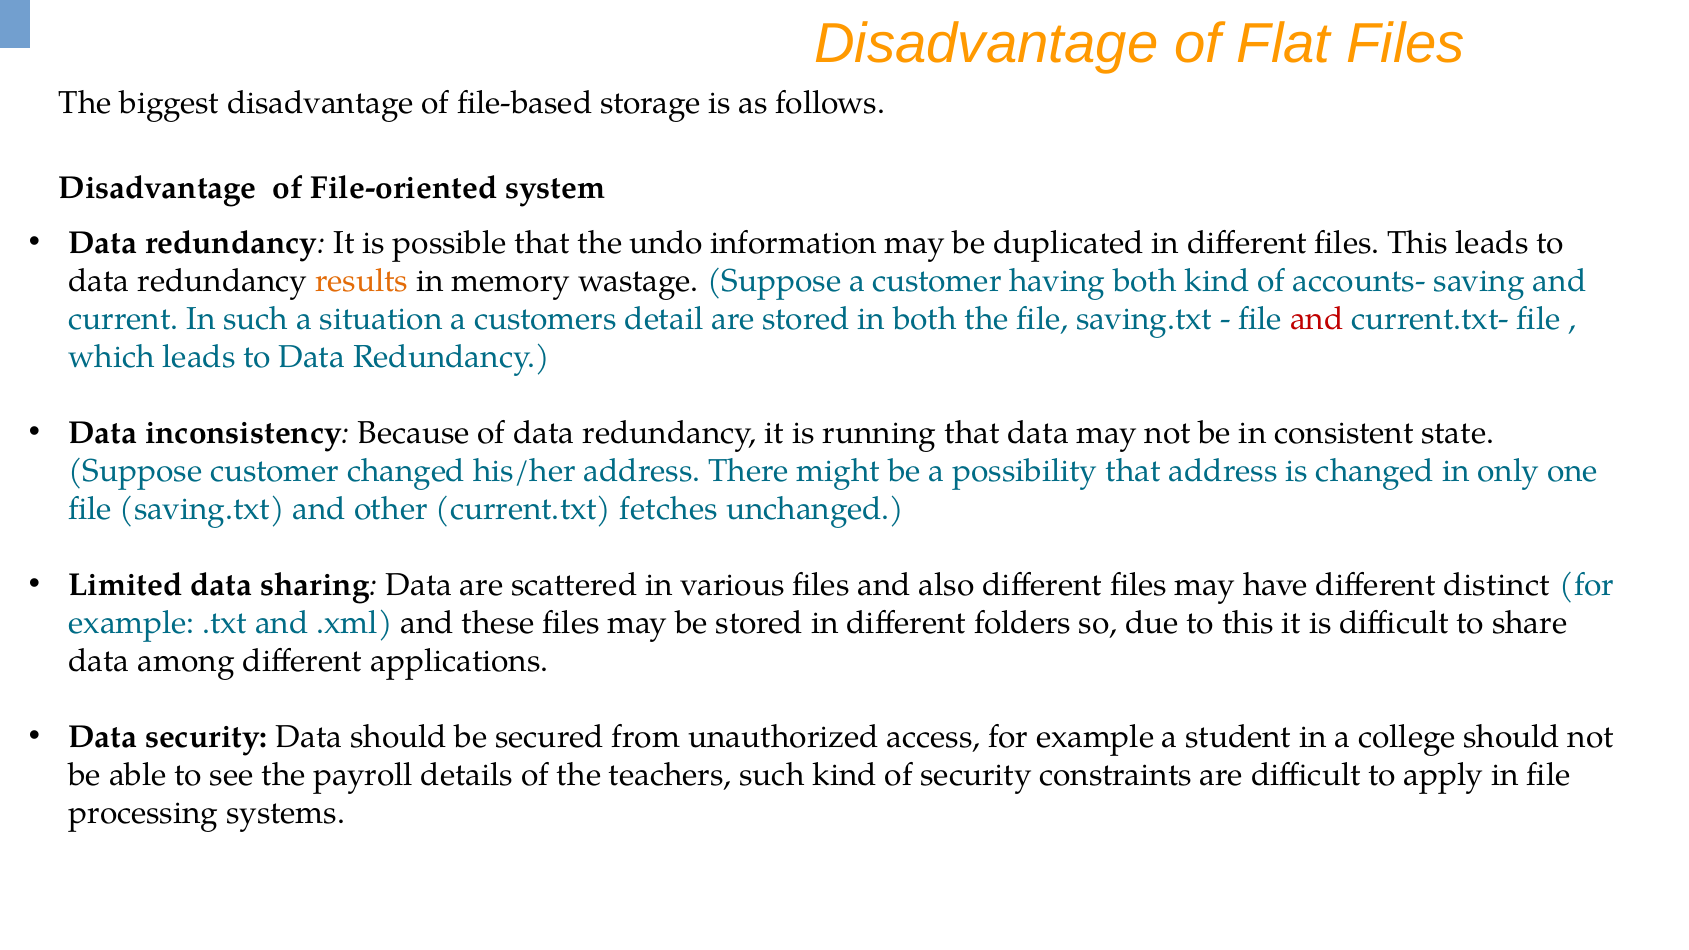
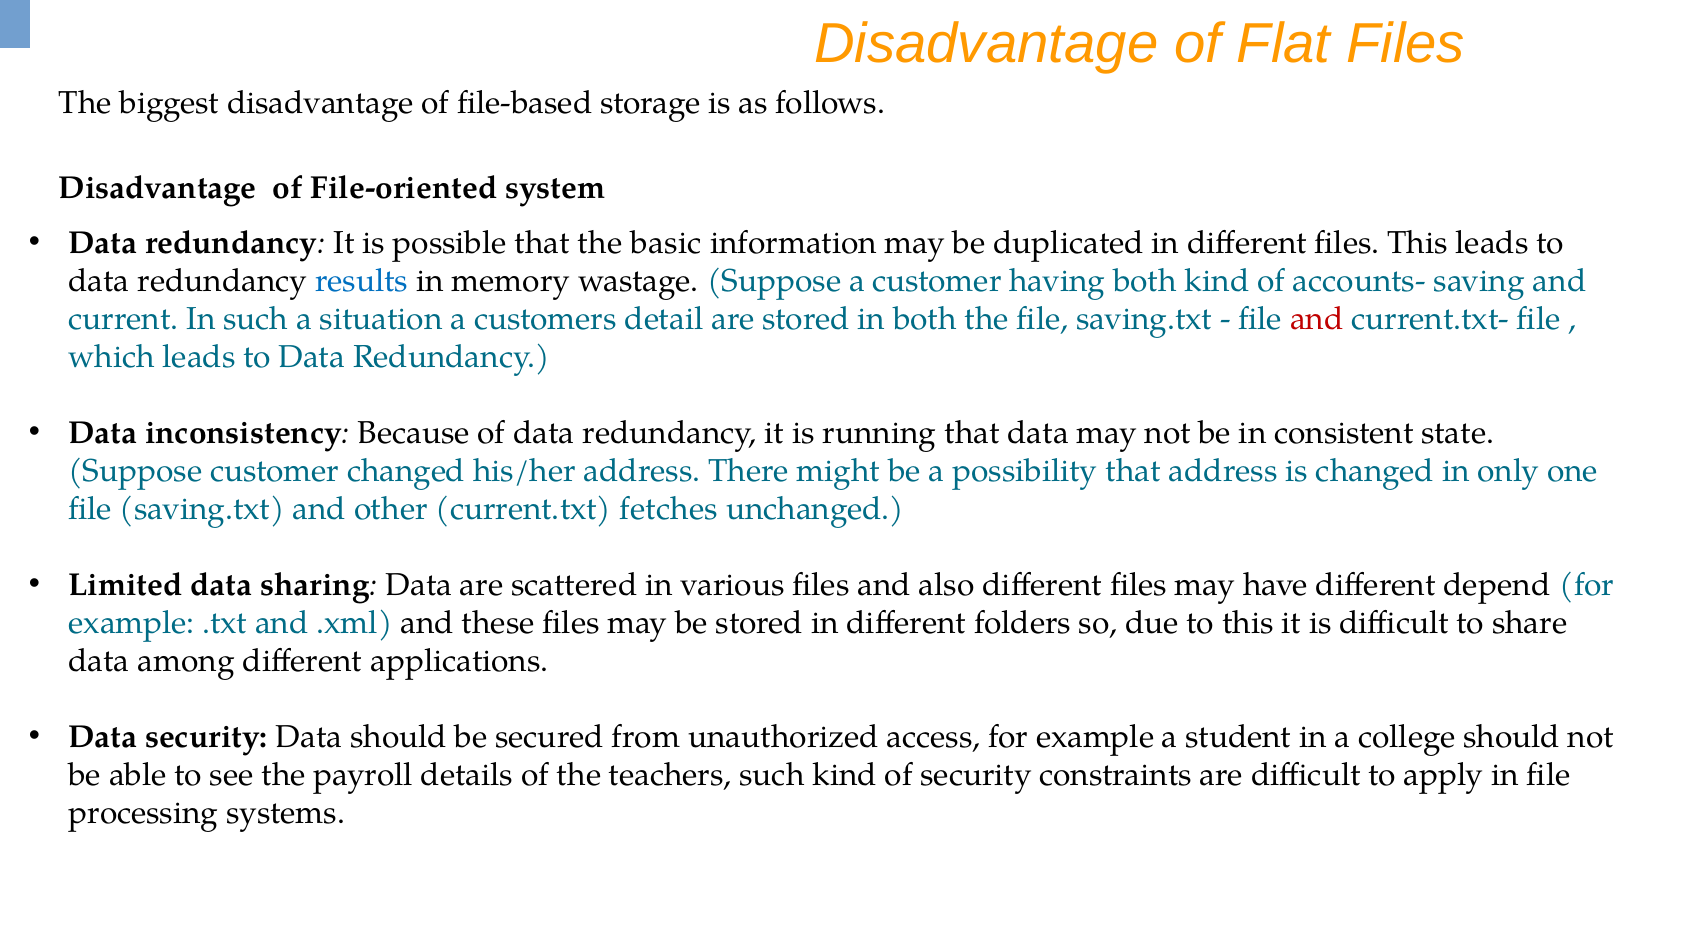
undo: undo -> basic
results colour: orange -> blue
distinct: distinct -> depend
